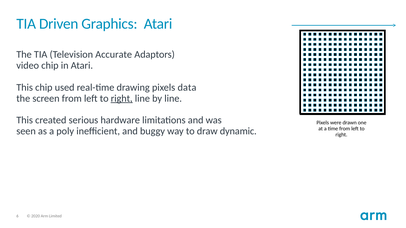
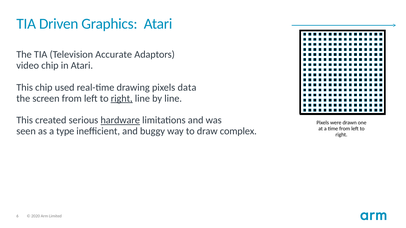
hardware underline: none -> present
poly: poly -> type
dynamic: dynamic -> complex
